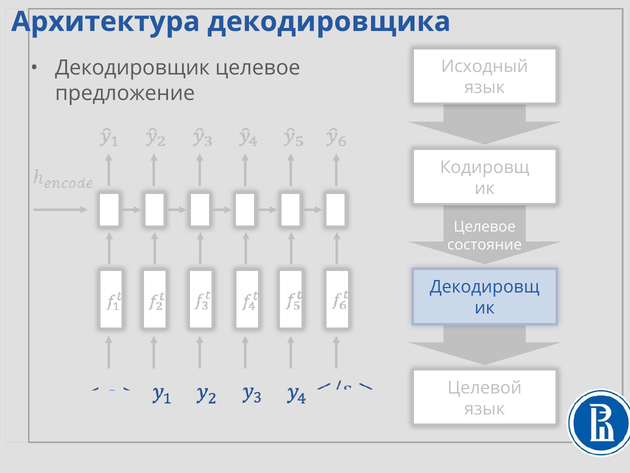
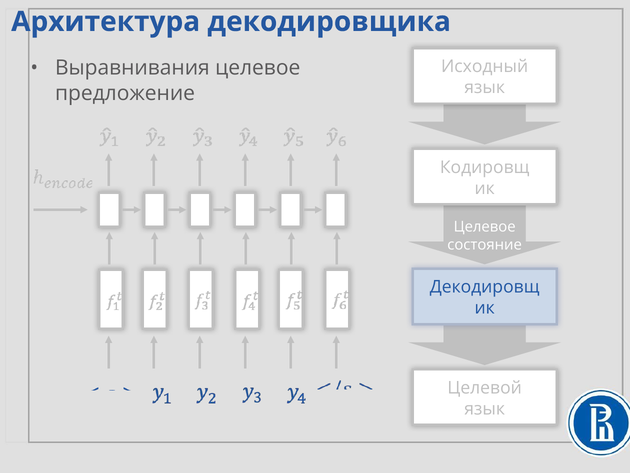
Декодировщик: Декодировщик -> Выравнивания
